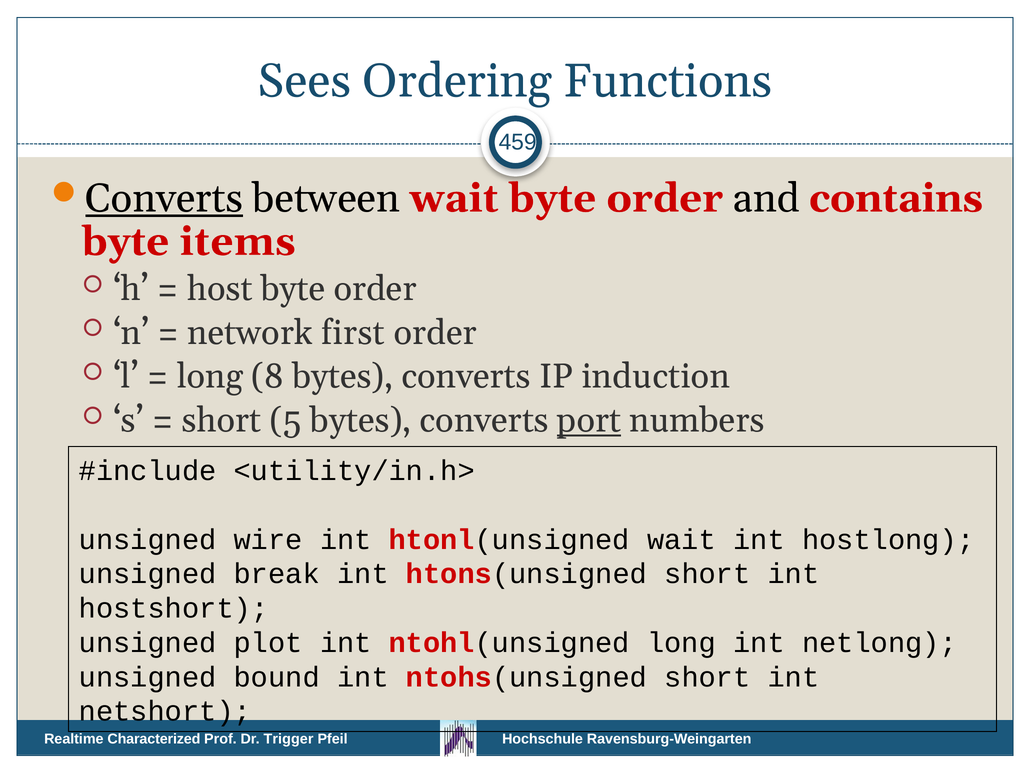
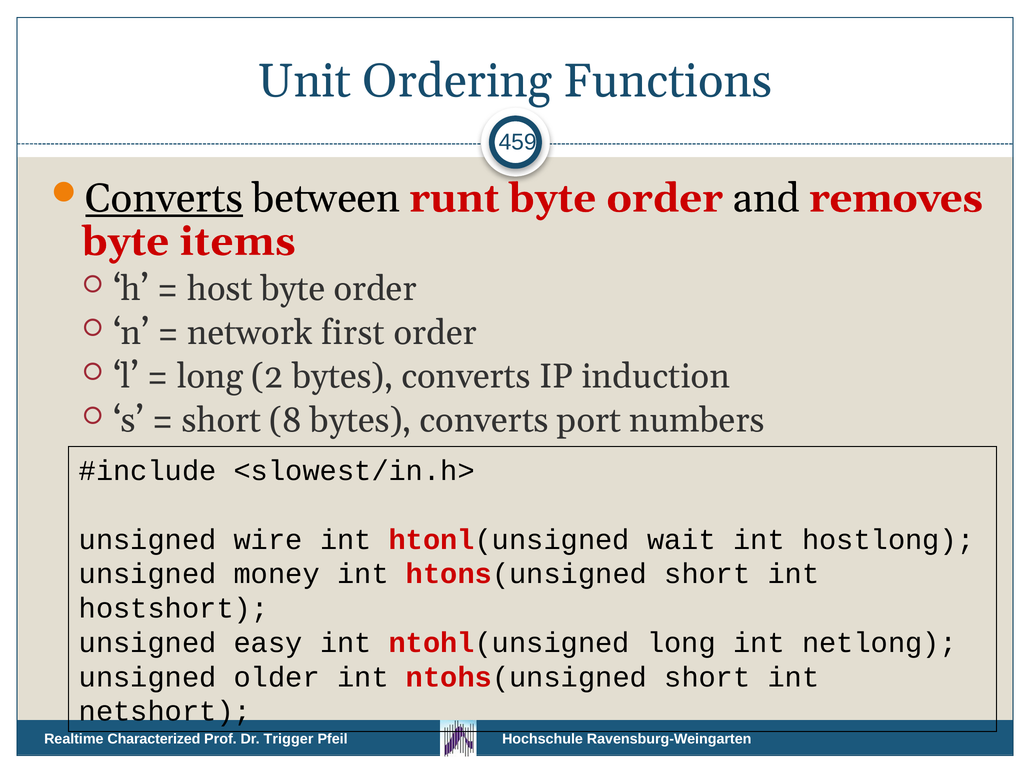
Sees: Sees -> Unit
between wait: wait -> runt
contains: contains -> removes
8: 8 -> 2
5: 5 -> 8
port underline: present -> none
<utility/in.h>: <utility/in.h> -> <slowest/in.h>
break: break -> money
plot: plot -> easy
bound: bound -> older
